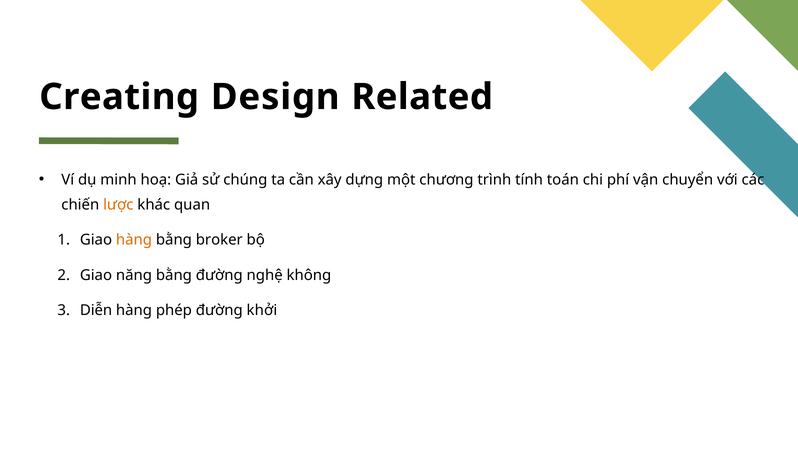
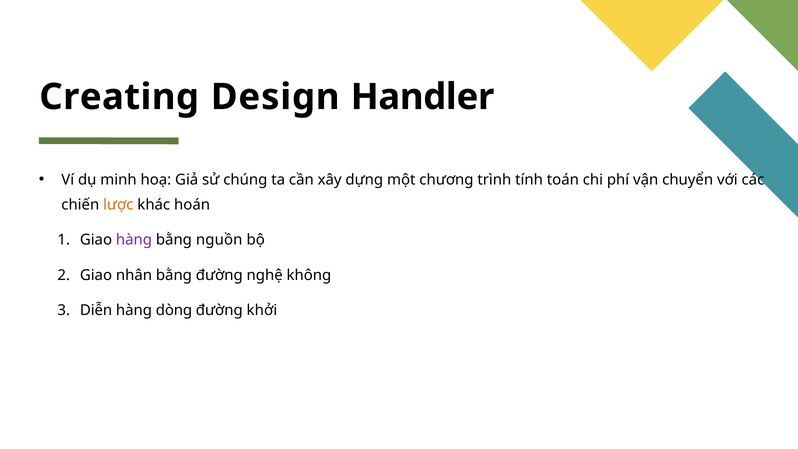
Related: Related -> Handler
quan: quan -> hoán
hàng at (134, 240) colour: orange -> purple
broker: broker -> nguồn
năng: năng -> nhân
phép: phép -> dòng
